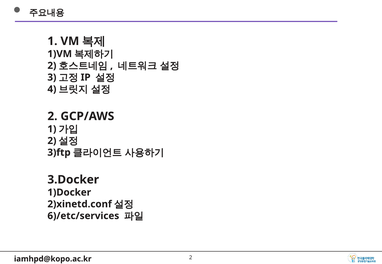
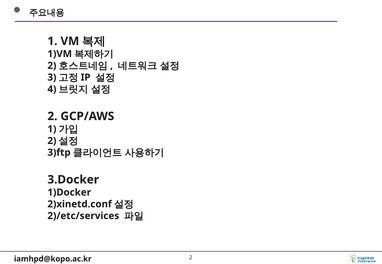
6)/etc/services: 6)/etc/services -> 2)/etc/services
